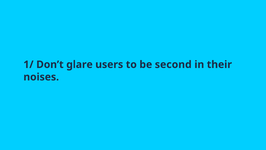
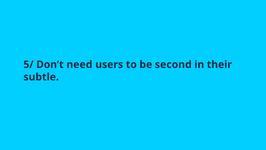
1/: 1/ -> 5/
glare: glare -> need
noises: noises -> subtle
